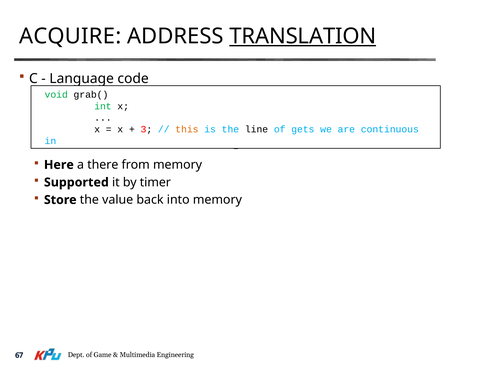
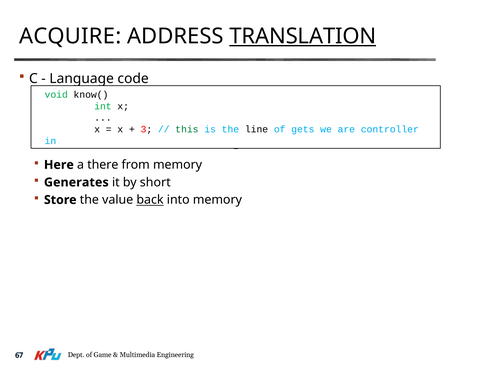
grab(: grab( -> know(
this colour: orange -> green
continuous: continuous -> controller
Supported: Supported -> Generates
timer: timer -> short
back underline: none -> present
